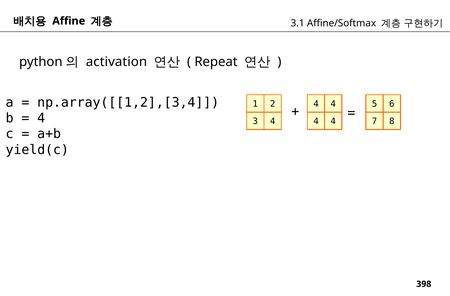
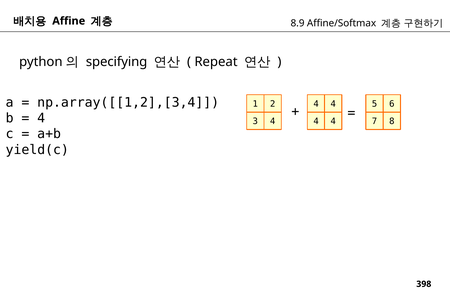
3.1: 3.1 -> 8.9
activation: activation -> specifying
